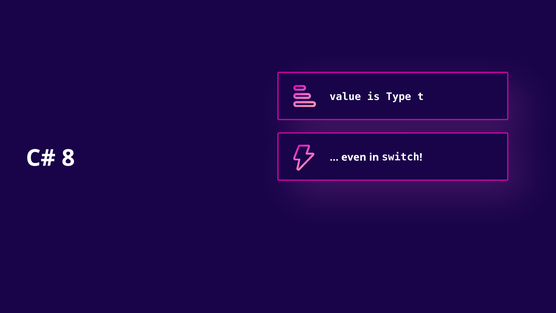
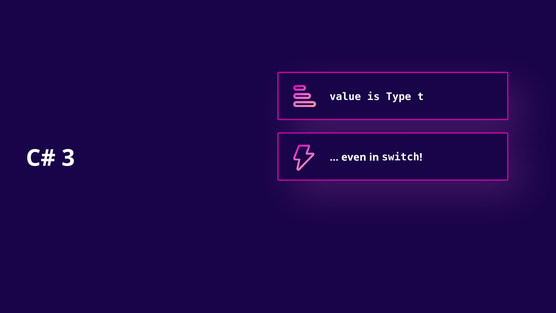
8: 8 -> 3
